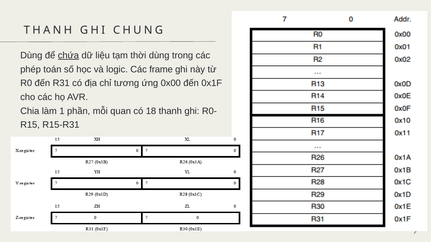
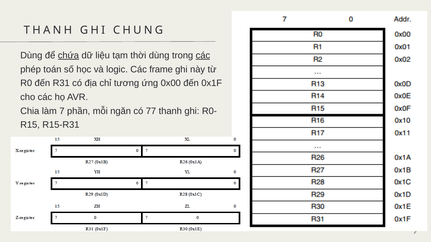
các at (203, 56) underline: none -> present
1: 1 -> 7
quan: quan -> ngăn
18: 18 -> 77
